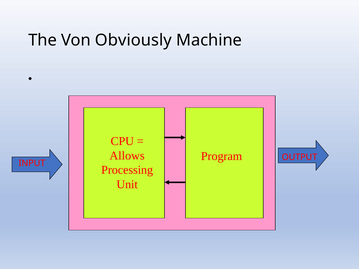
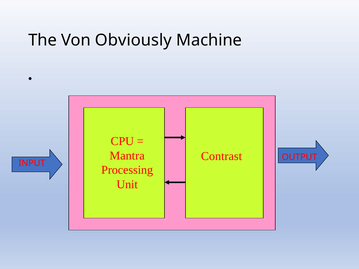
Allows: Allows -> Mantra
Program: Program -> Contrast
